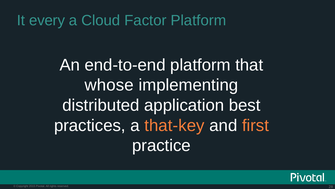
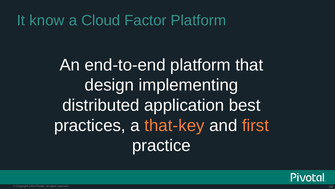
every: every -> know
whose: whose -> design
